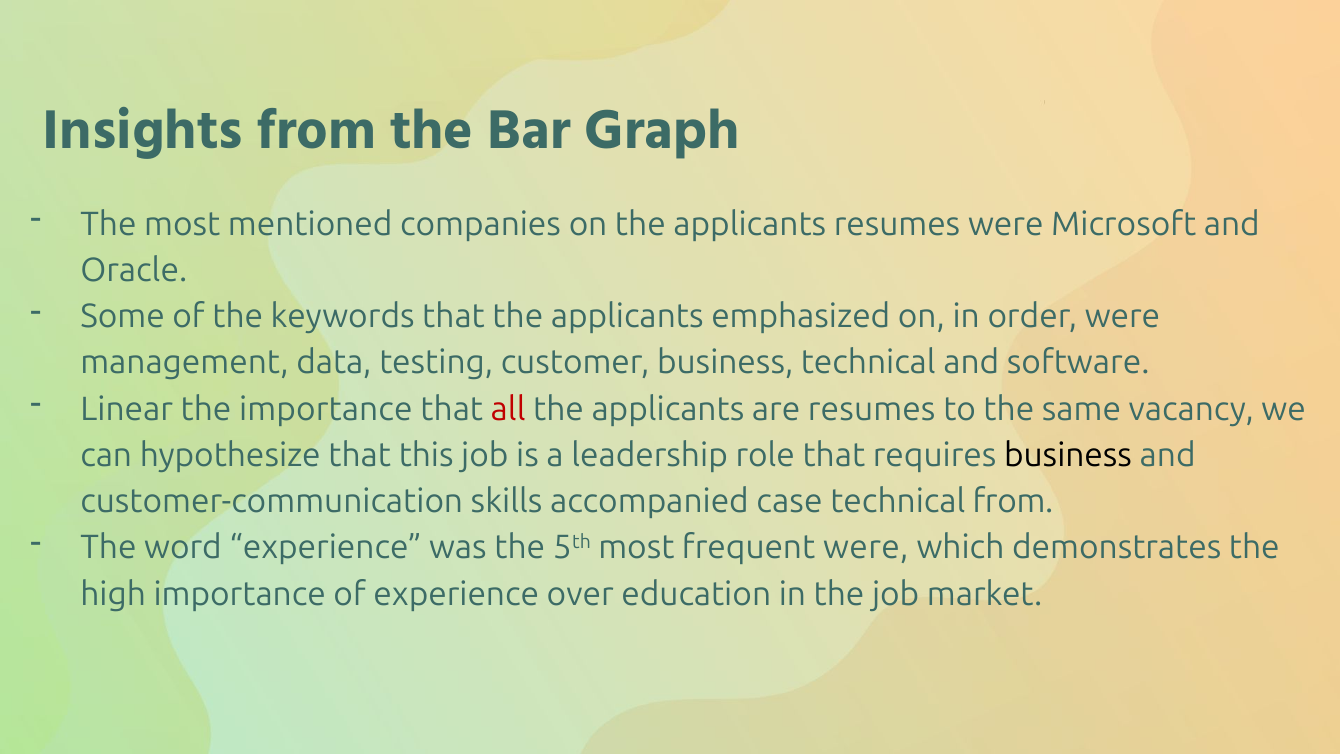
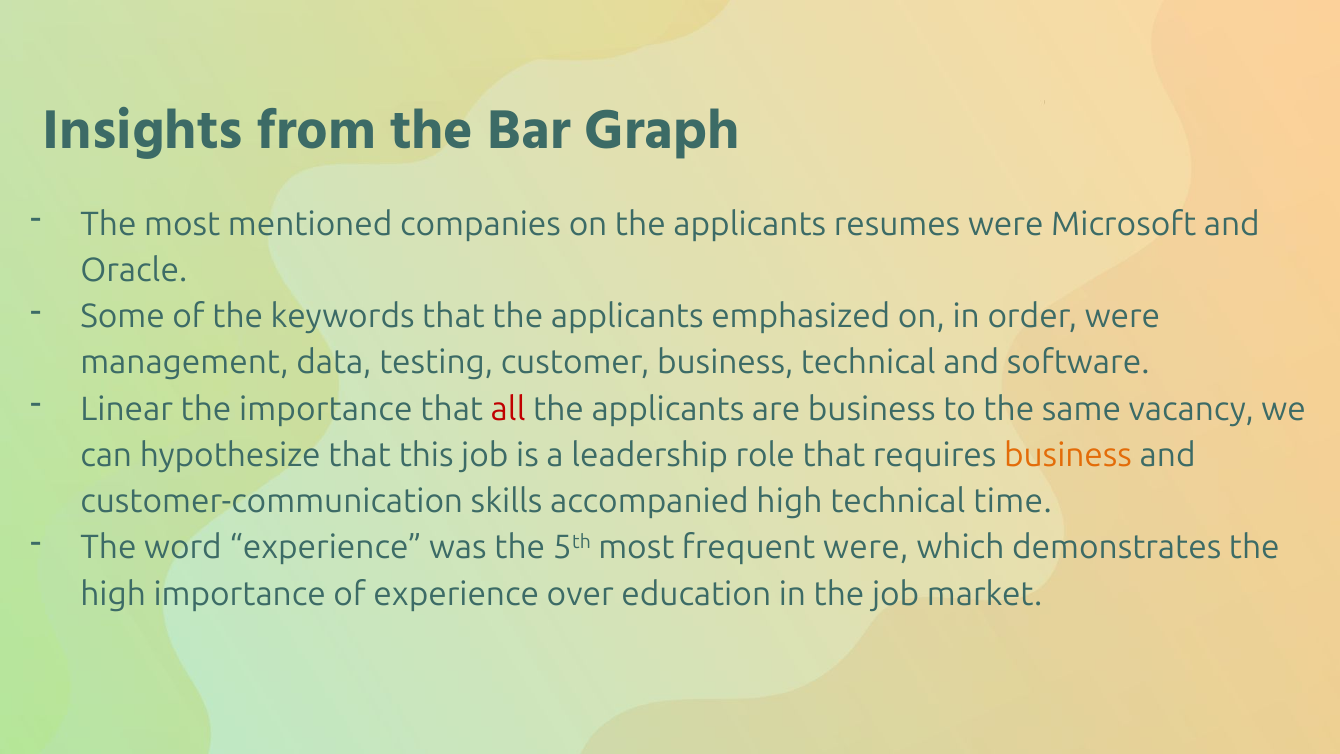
are resumes: resumes -> business
business at (1068, 455) colour: black -> orange
accompanied case: case -> high
technical from: from -> time
